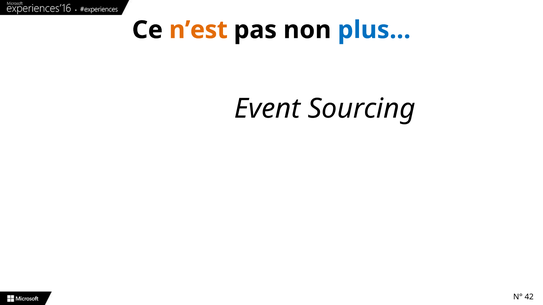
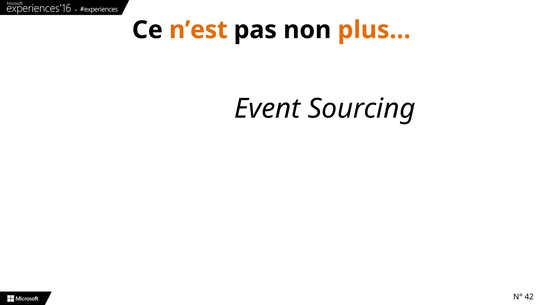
plus… colour: blue -> orange
